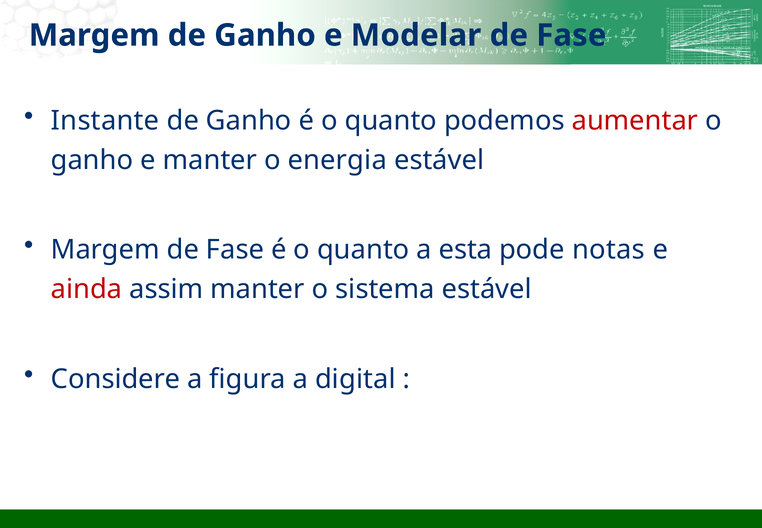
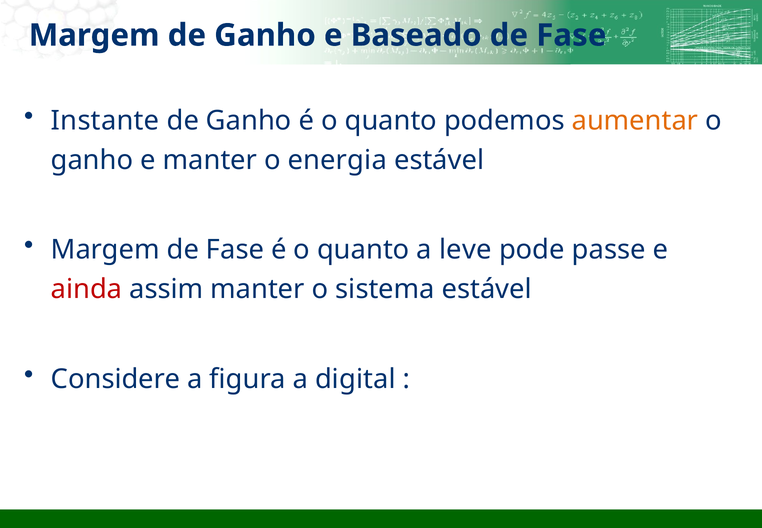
Modelar: Modelar -> Baseado
aumentar colour: red -> orange
esta: esta -> leve
notas: notas -> passe
